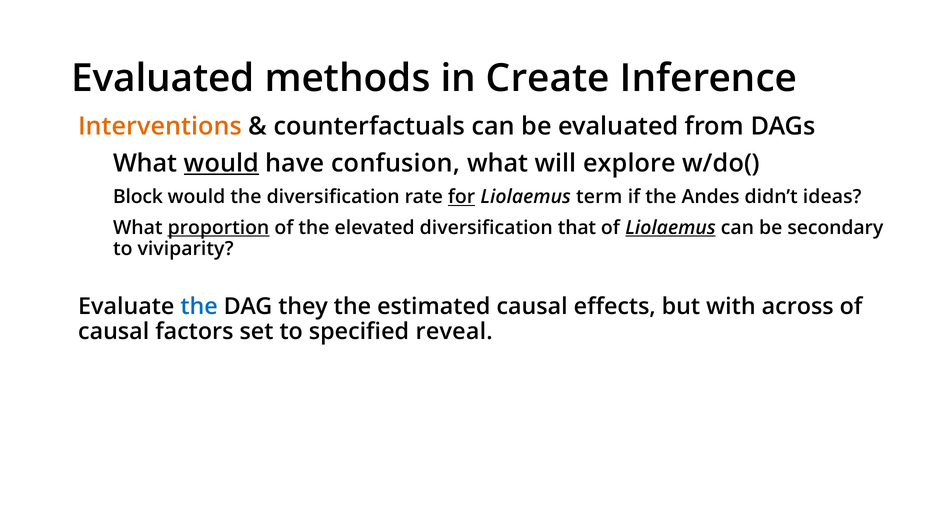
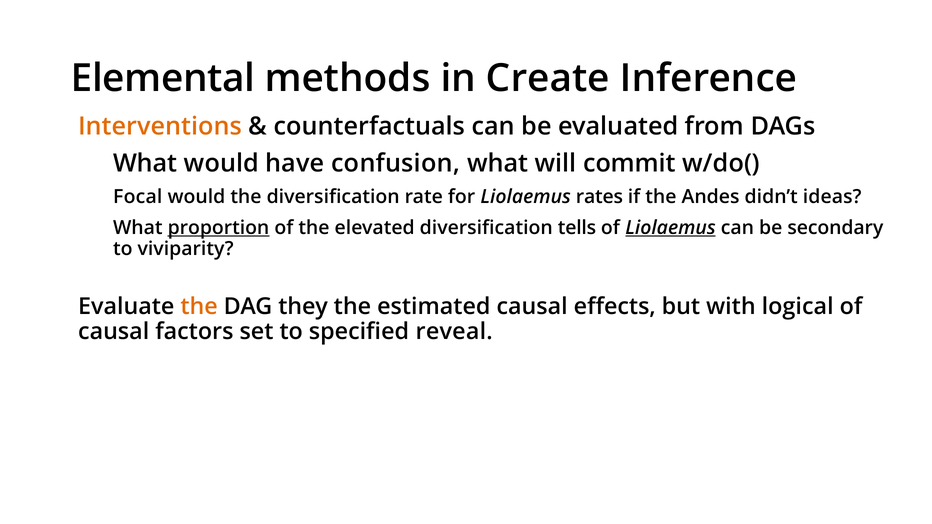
Evaluated at (163, 78): Evaluated -> Elemental
would at (221, 163) underline: present -> none
explore: explore -> commit
Block: Block -> Focal
for underline: present -> none
term: term -> rates
that: that -> tells
the at (199, 307) colour: blue -> orange
across: across -> logical
